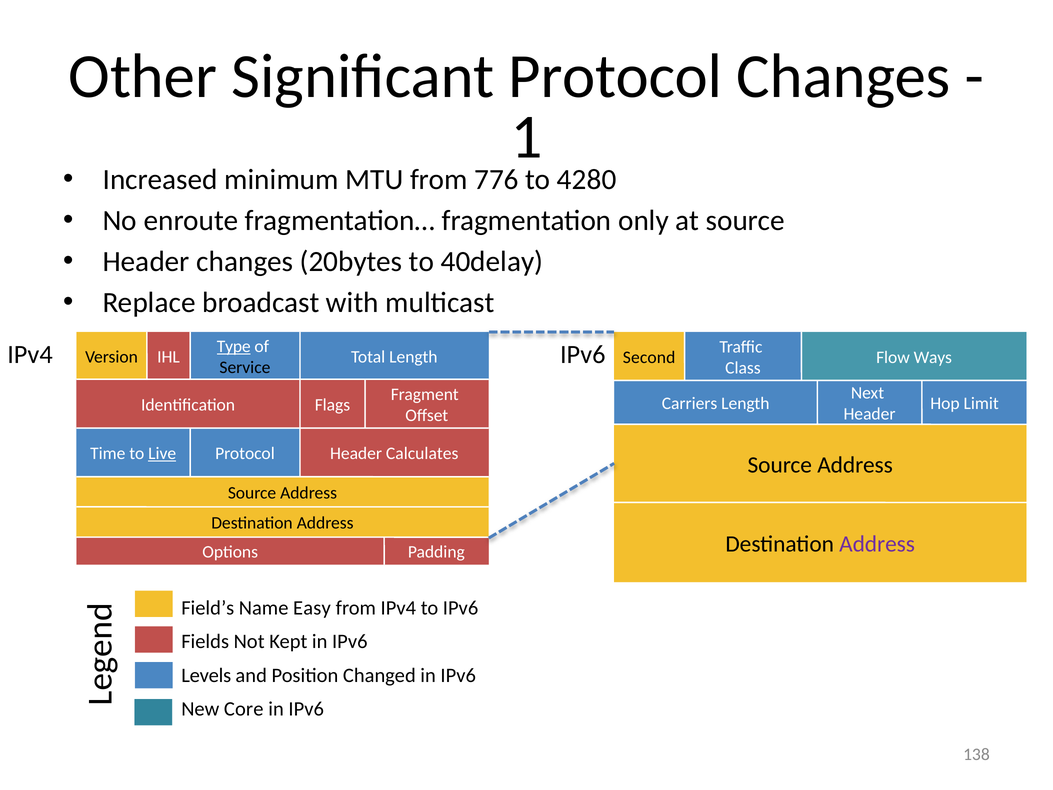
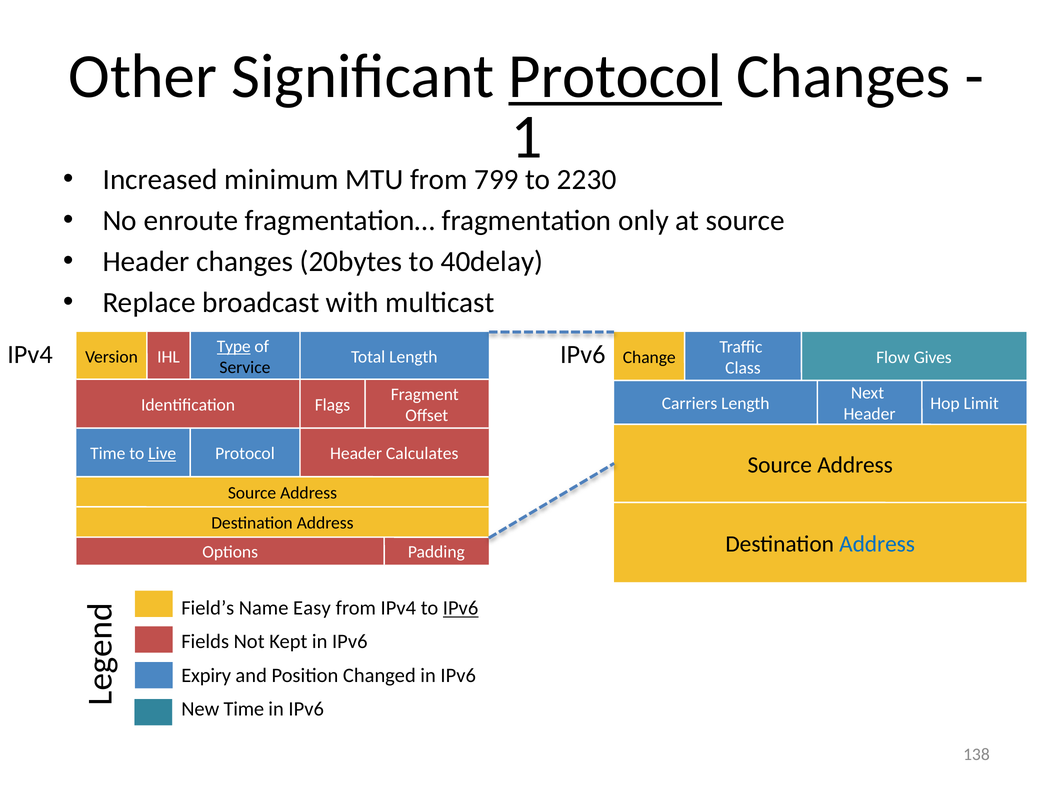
Protocol at (615, 77) underline: none -> present
776: 776 -> 799
4280: 4280 -> 2230
Second: Second -> Change
Ways: Ways -> Gives
Address at (877, 544) colour: purple -> blue
IPv6 at (461, 608) underline: none -> present
Levels: Levels -> Expiry
New Core: Core -> Time
